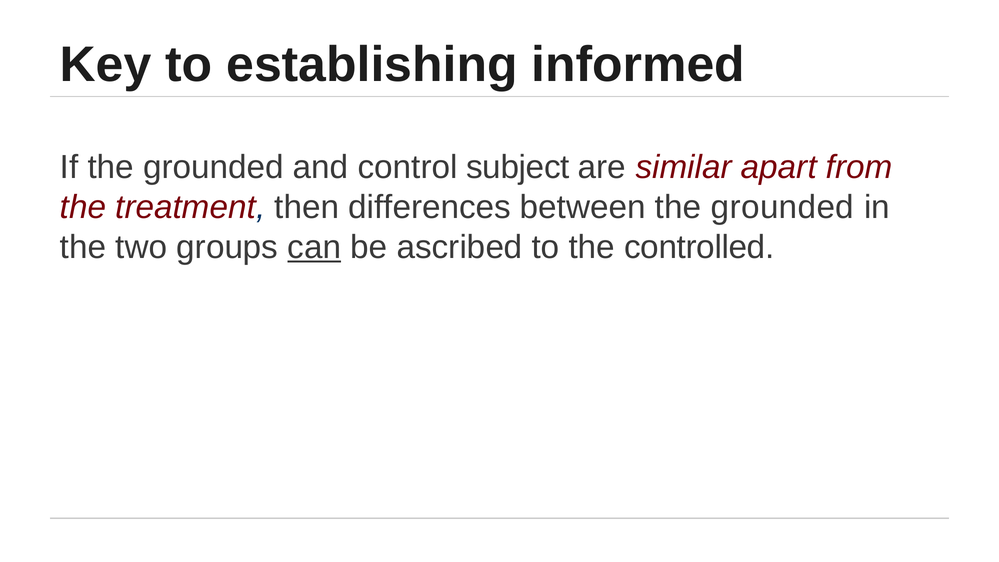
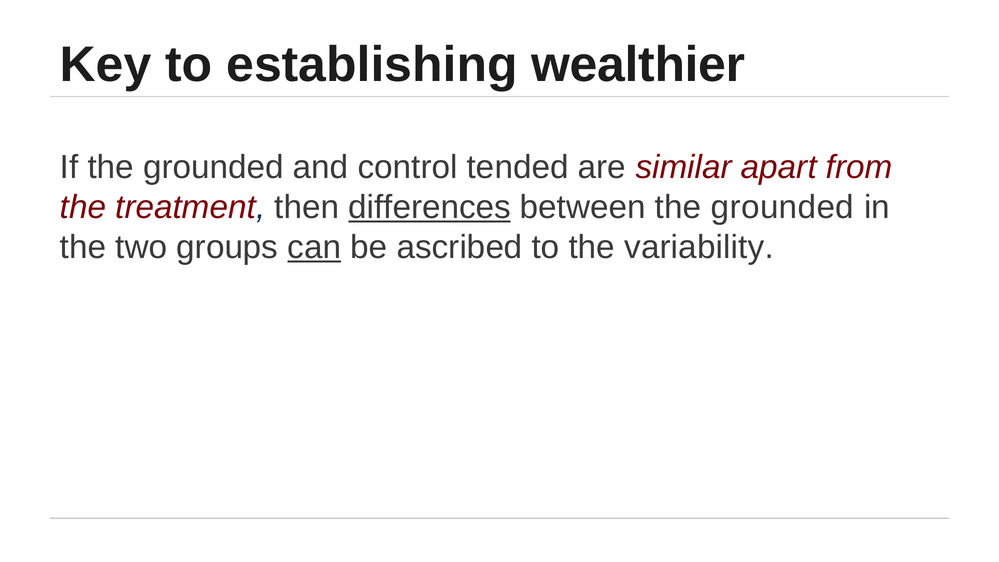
informed: informed -> wealthier
subject: subject -> tended
differences underline: none -> present
controlled: controlled -> variability
